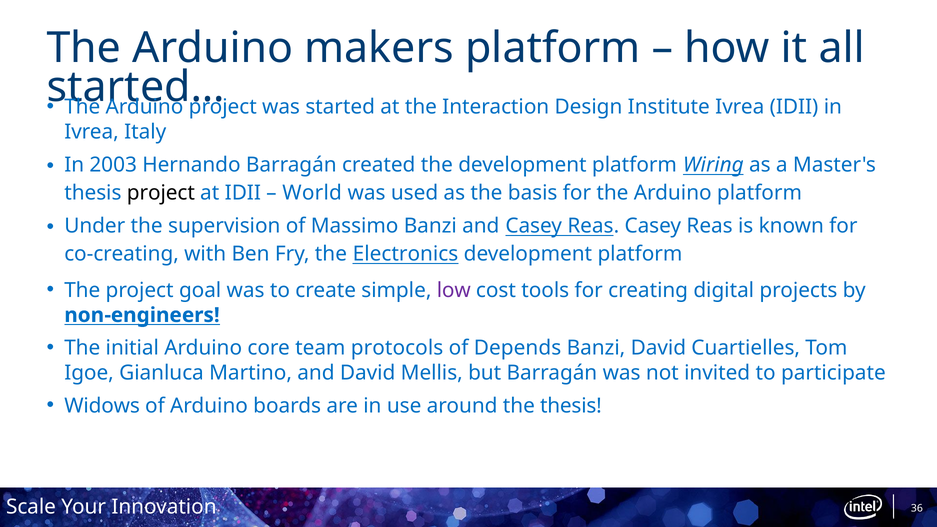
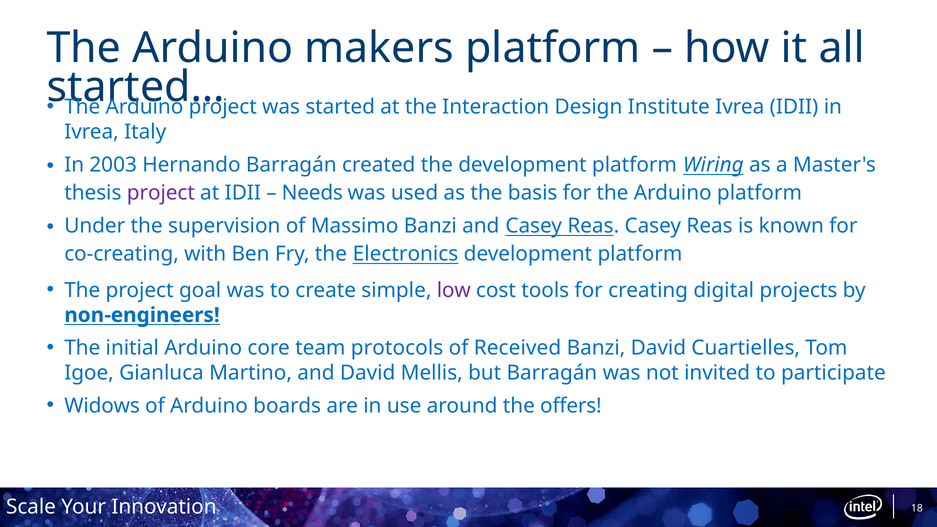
project at (161, 193) colour: black -> purple
World: World -> Needs
Depends: Depends -> Received
the thesis: thesis -> offers
36: 36 -> 18
